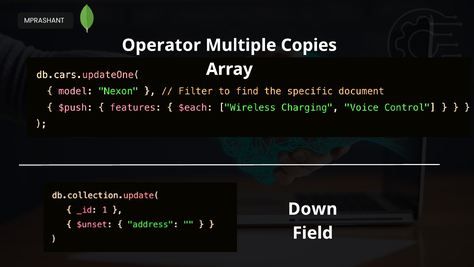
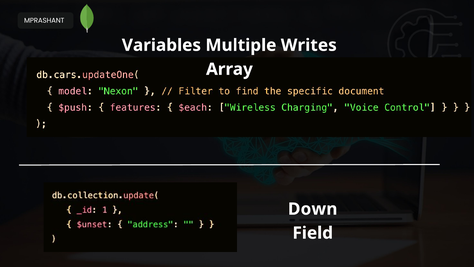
Operator: Operator -> Variables
Copies: Copies -> Writes
